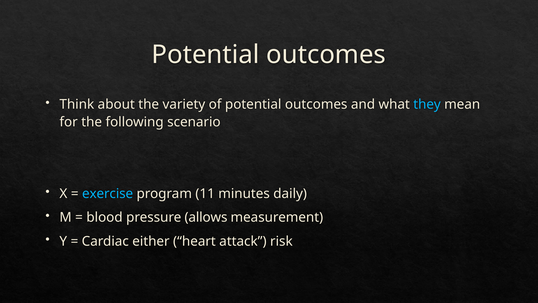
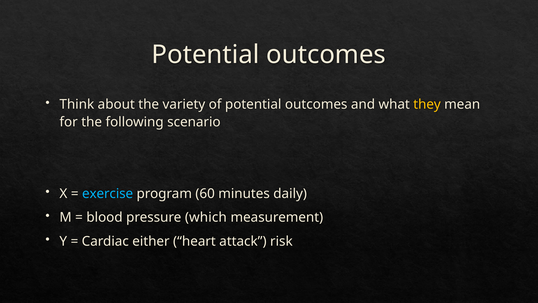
they colour: light blue -> yellow
11: 11 -> 60
allows: allows -> which
